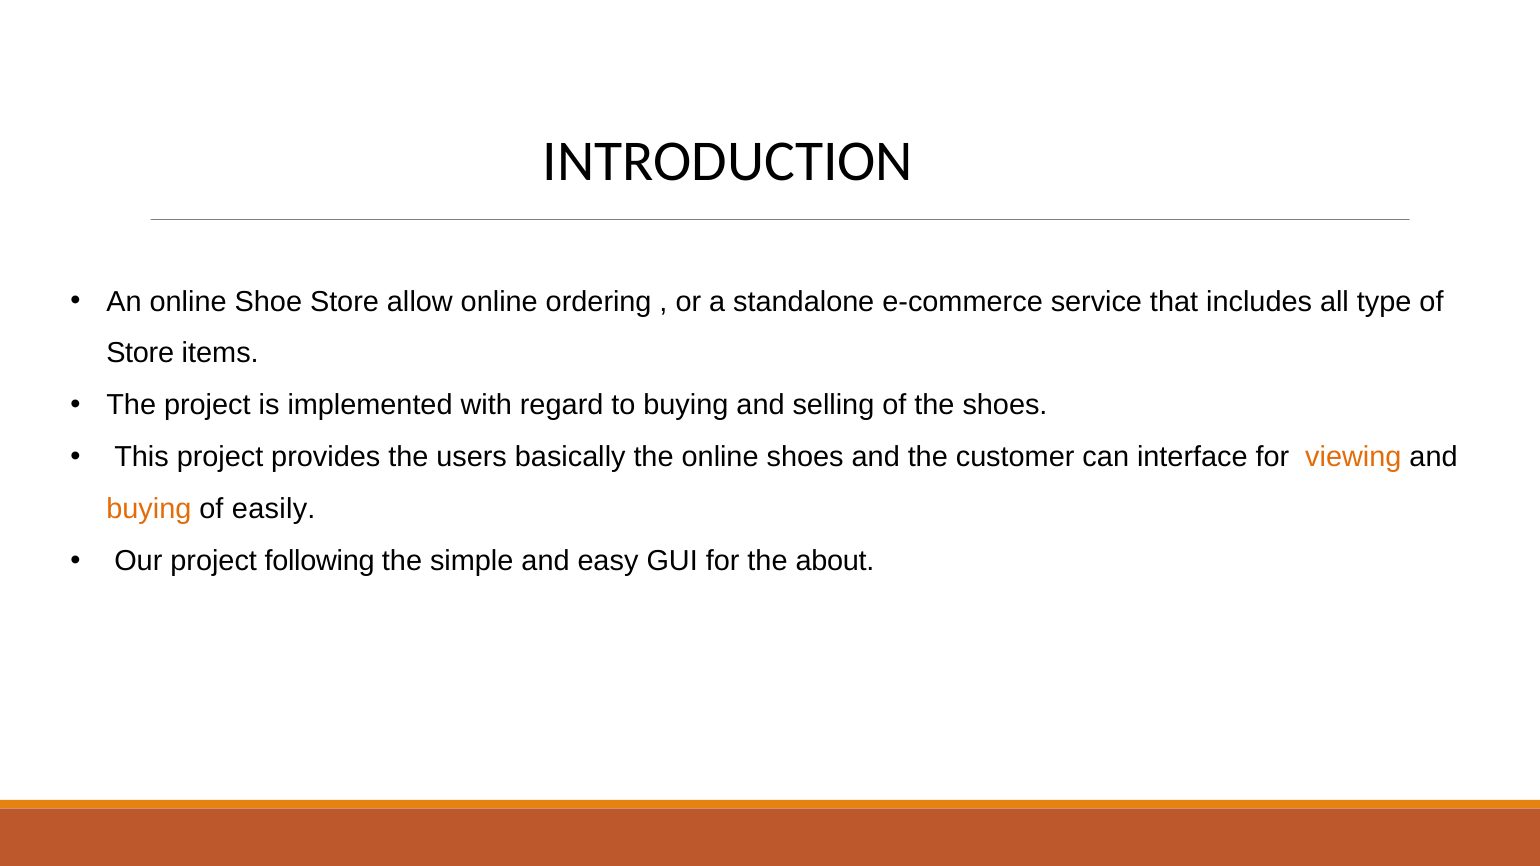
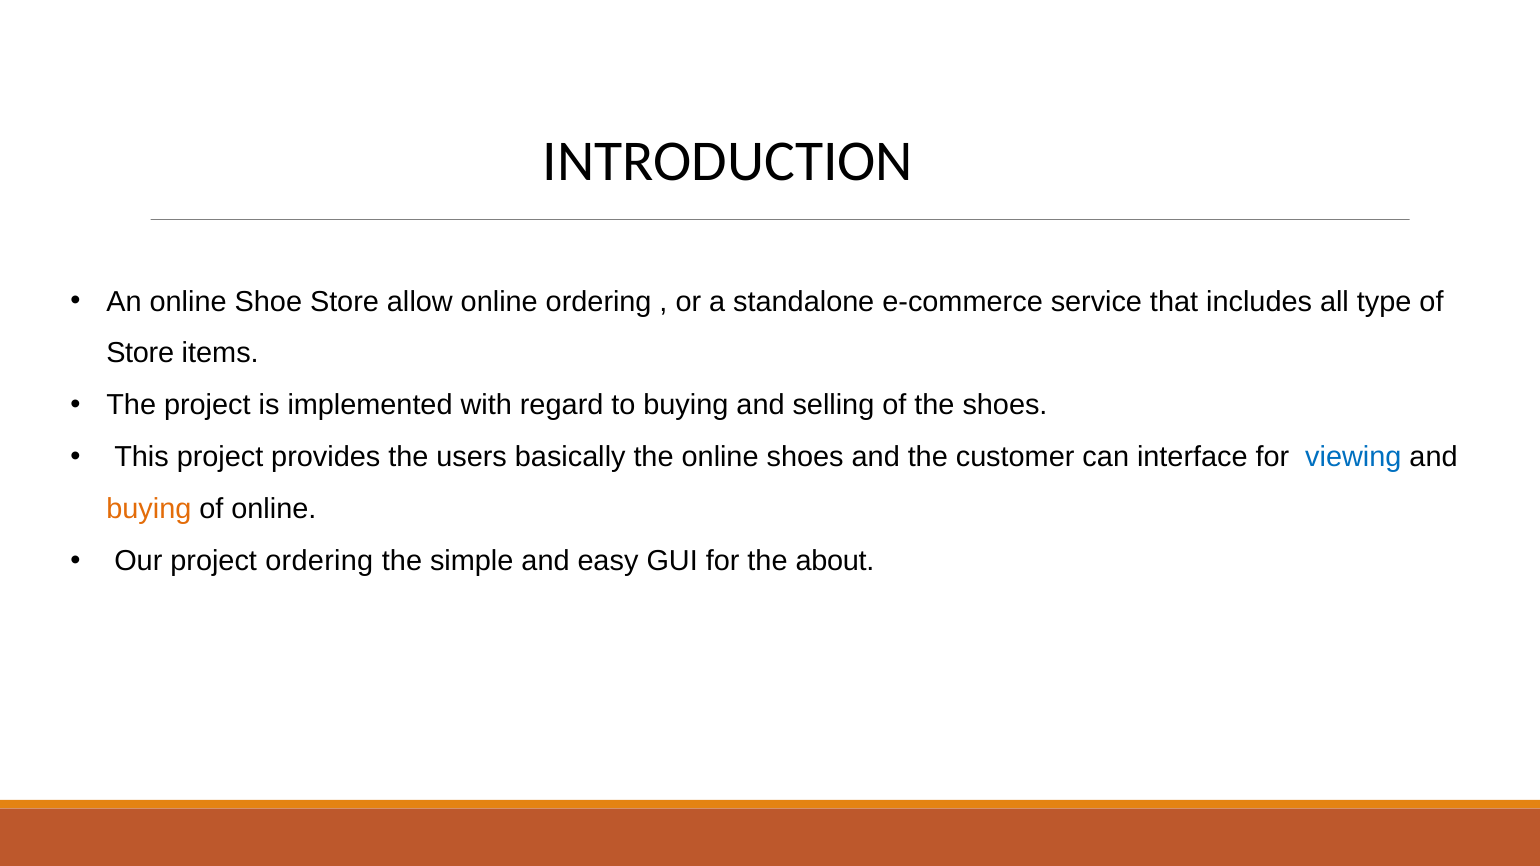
viewing colour: orange -> blue
of easily: easily -> online
project following: following -> ordering
